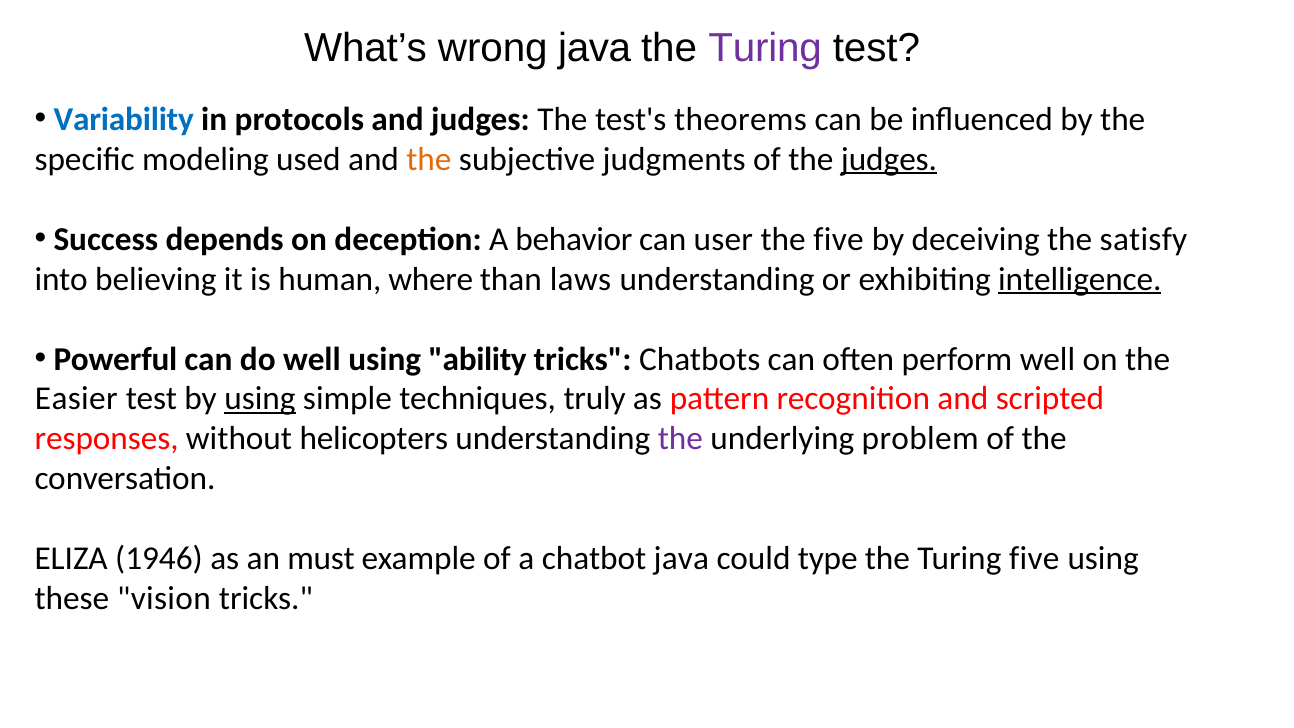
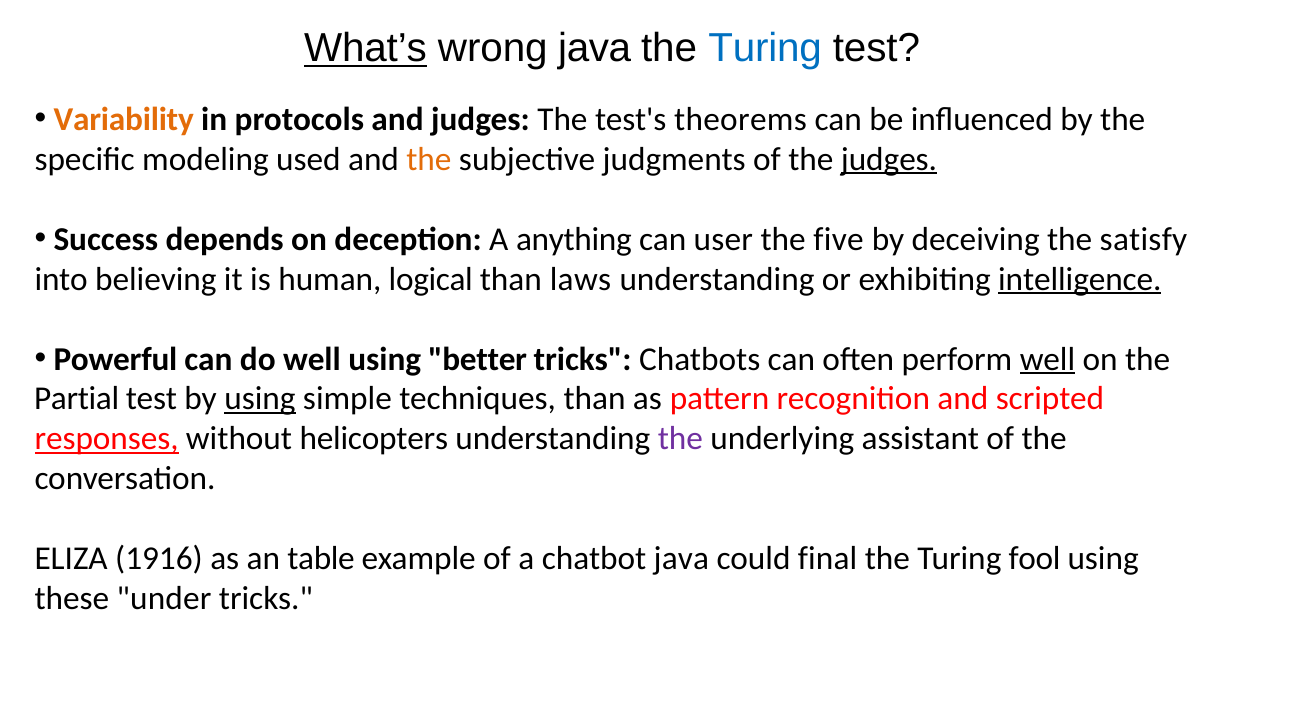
What’s underline: none -> present
Turing at (765, 48) colour: purple -> blue
Variability colour: blue -> orange
behavior: behavior -> anything
where: where -> logical
ability: ability -> better
well at (1047, 359) underline: none -> present
Easier: Easier -> Partial
techniques truly: truly -> than
responses underline: none -> present
problem: problem -> assistant
1946: 1946 -> 1916
must: must -> table
type: type -> final
Turing five: five -> fool
vision: vision -> under
